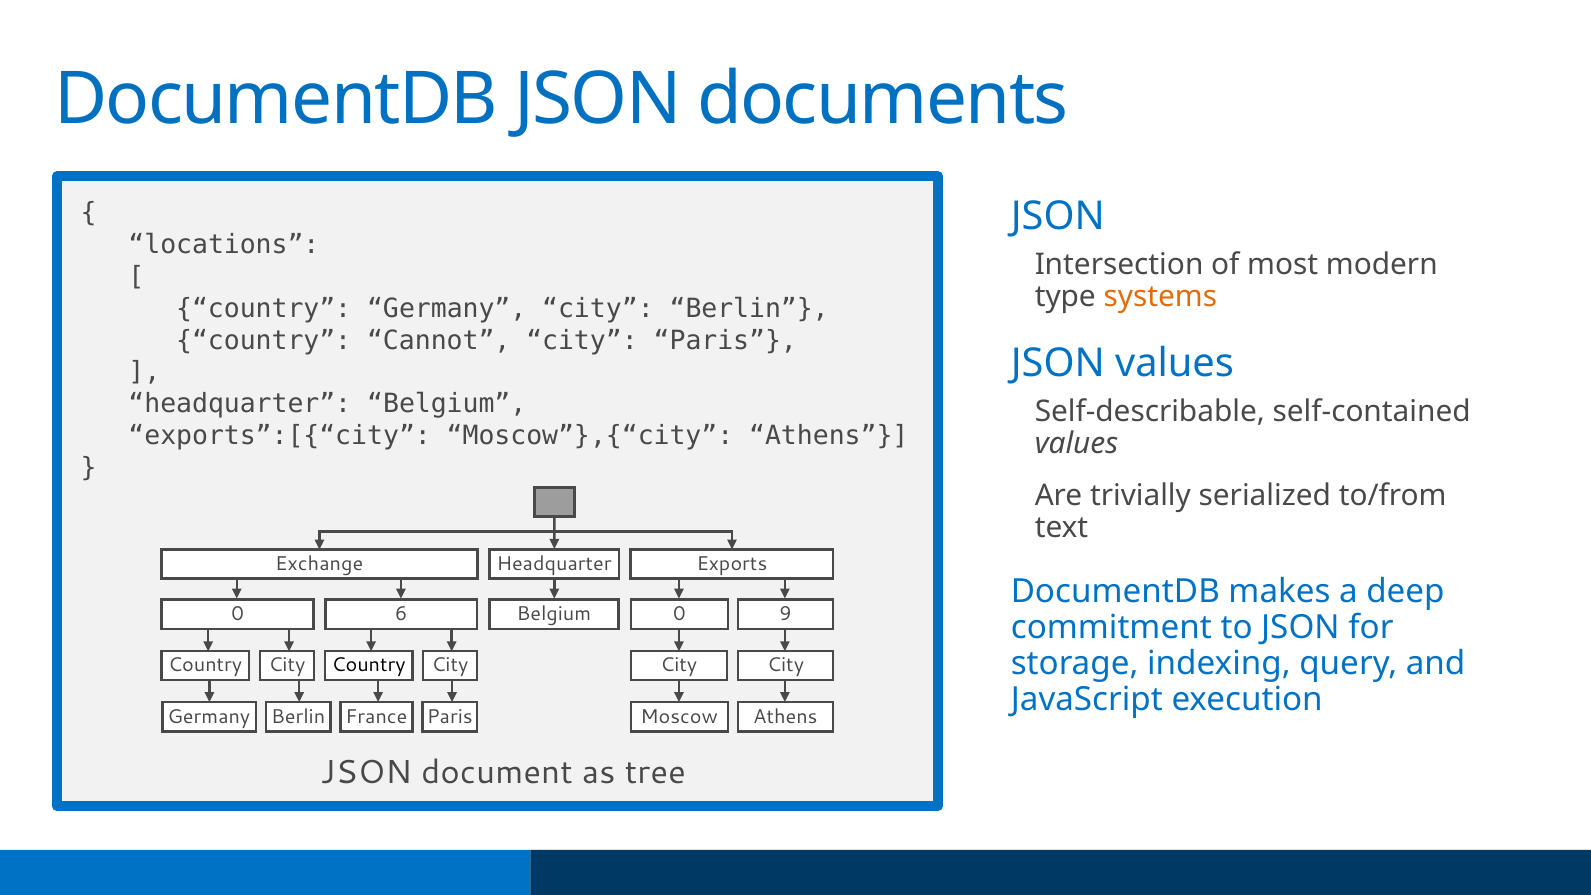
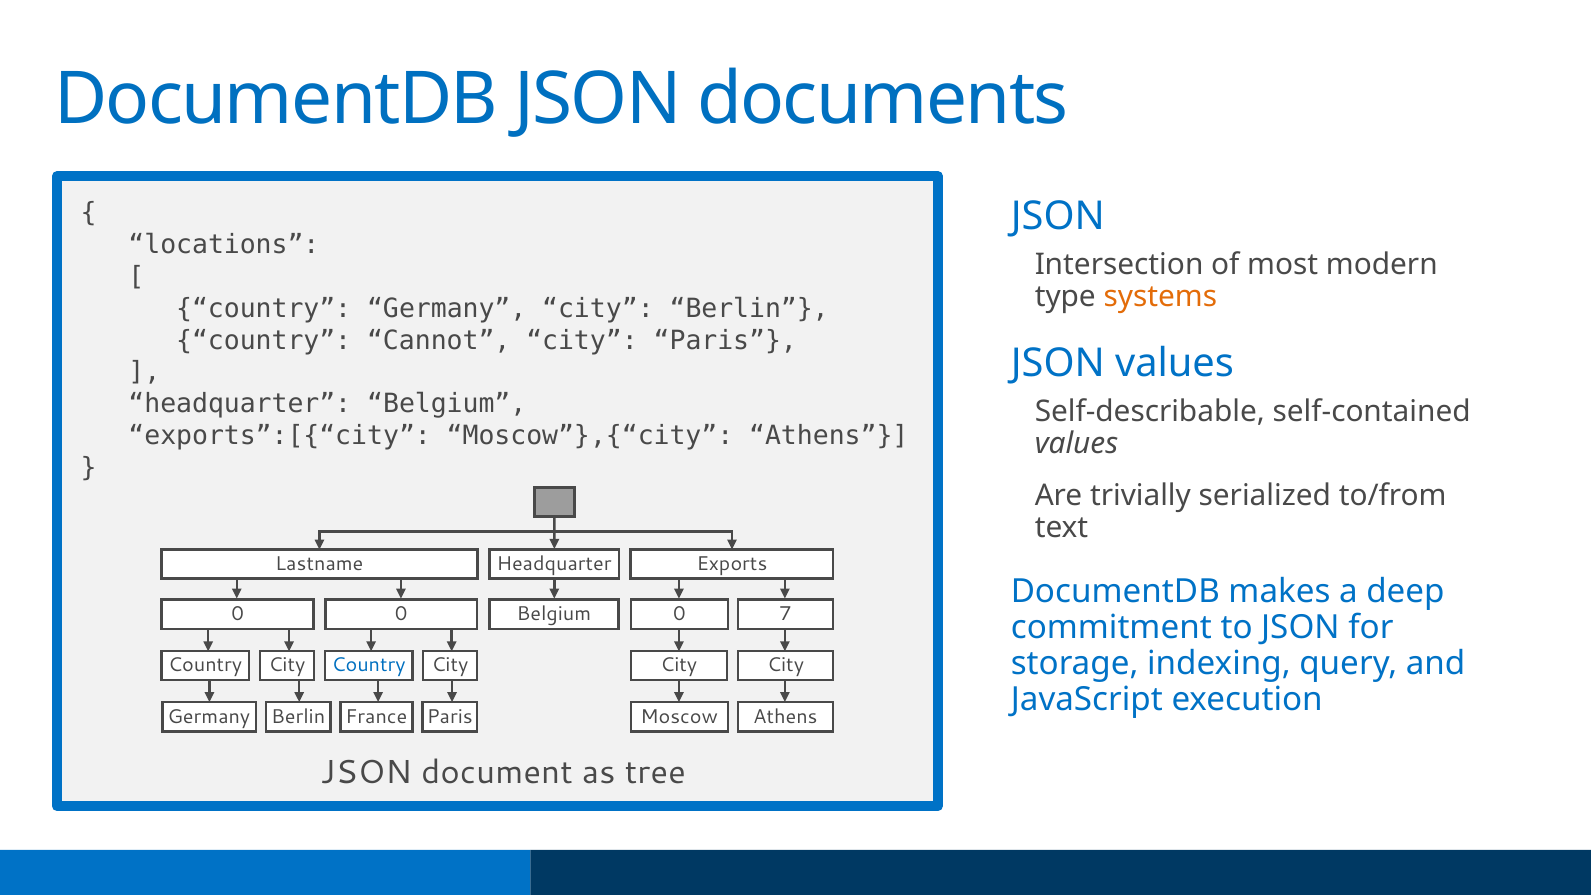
Exchange: Exchange -> Lastname
0 6: 6 -> 0
9: 9 -> 7
Country at (369, 665) colour: black -> blue
